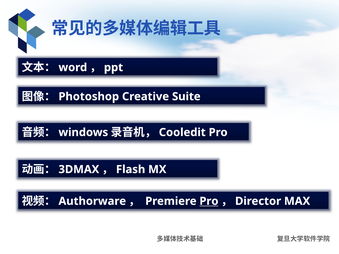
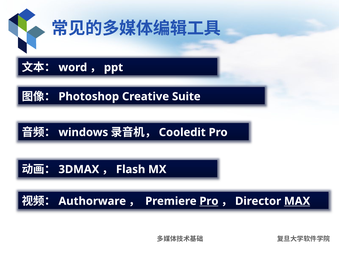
MAX underline: none -> present
